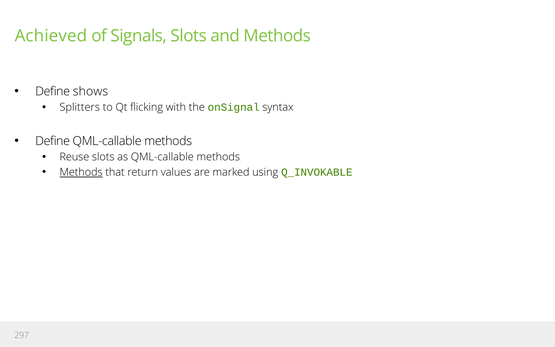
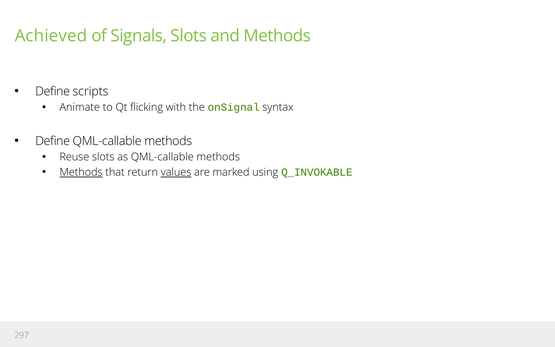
shows: shows -> scripts
Splitters: Splitters -> Animate
values underline: none -> present
